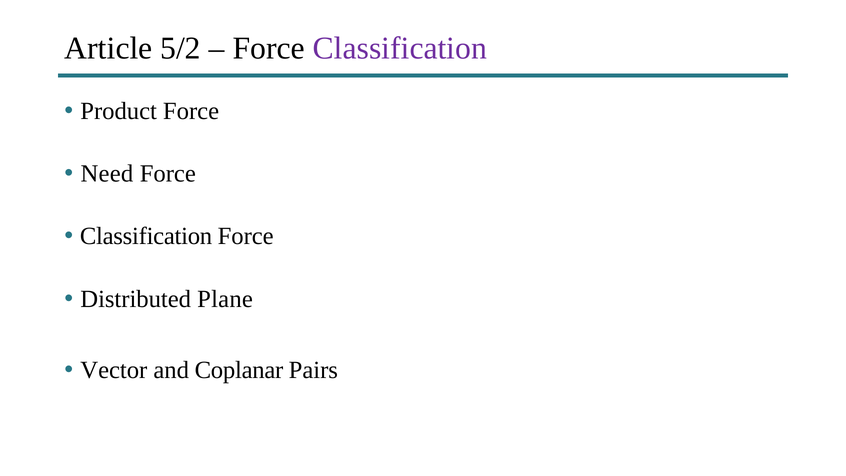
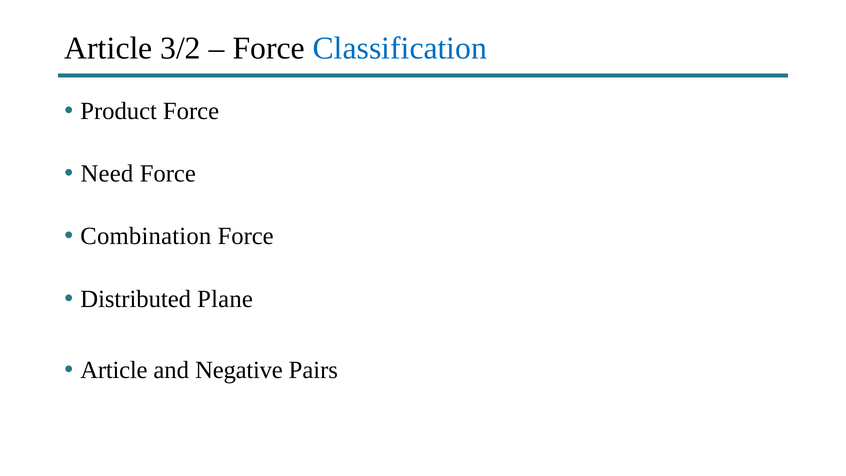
5/2: 5/2 -> 3/2
Classification at (400, 48) colour: purple -> blue
Classification at (146, 236): Classification -> Combination
Vector at (114, 370): Vector -> Article
Coplanar: Coplanar -> Negative
